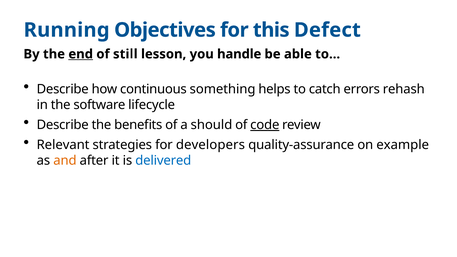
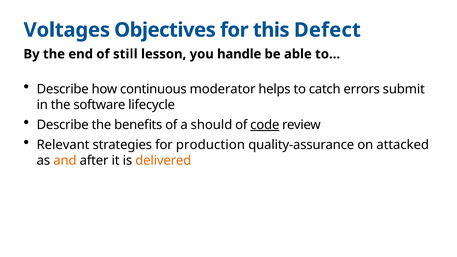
Running: Running -> Voltages
end underline: present -> none
something: something -> moderator
rehash: rehash -> submit
developers: developers -> production
example: example -> attacked
delivered colour: blue -> orange
